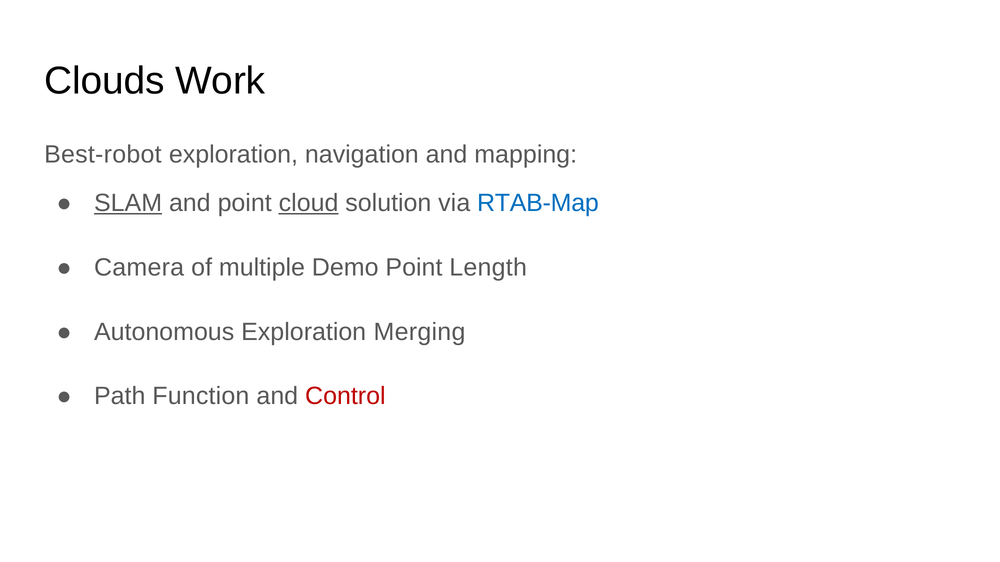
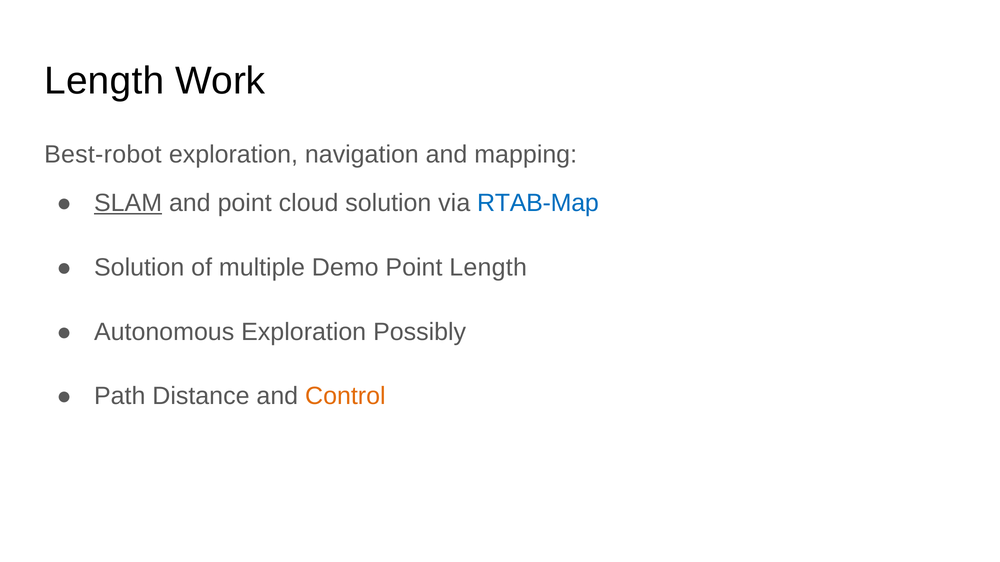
Clouds at (104, 81): Clouds -> Length
cloud underline: present -> none
Camera at (139, 268): Camera -> Solution
Merging: Merging -> Possibly
Function: Function -> Distance
Control colour: red -> orange
